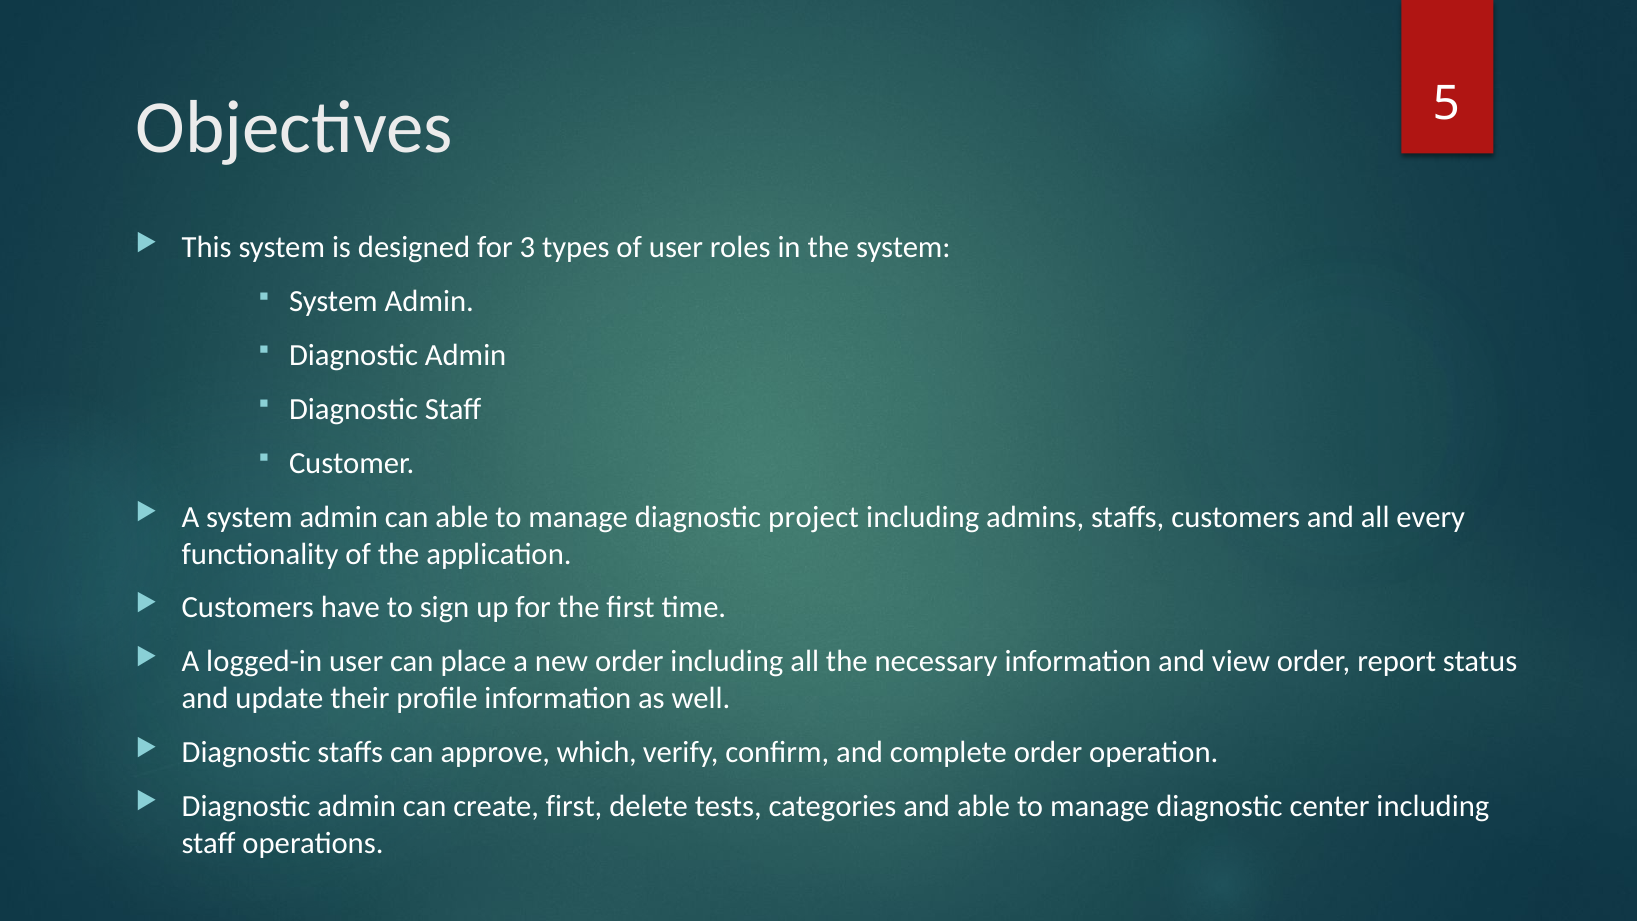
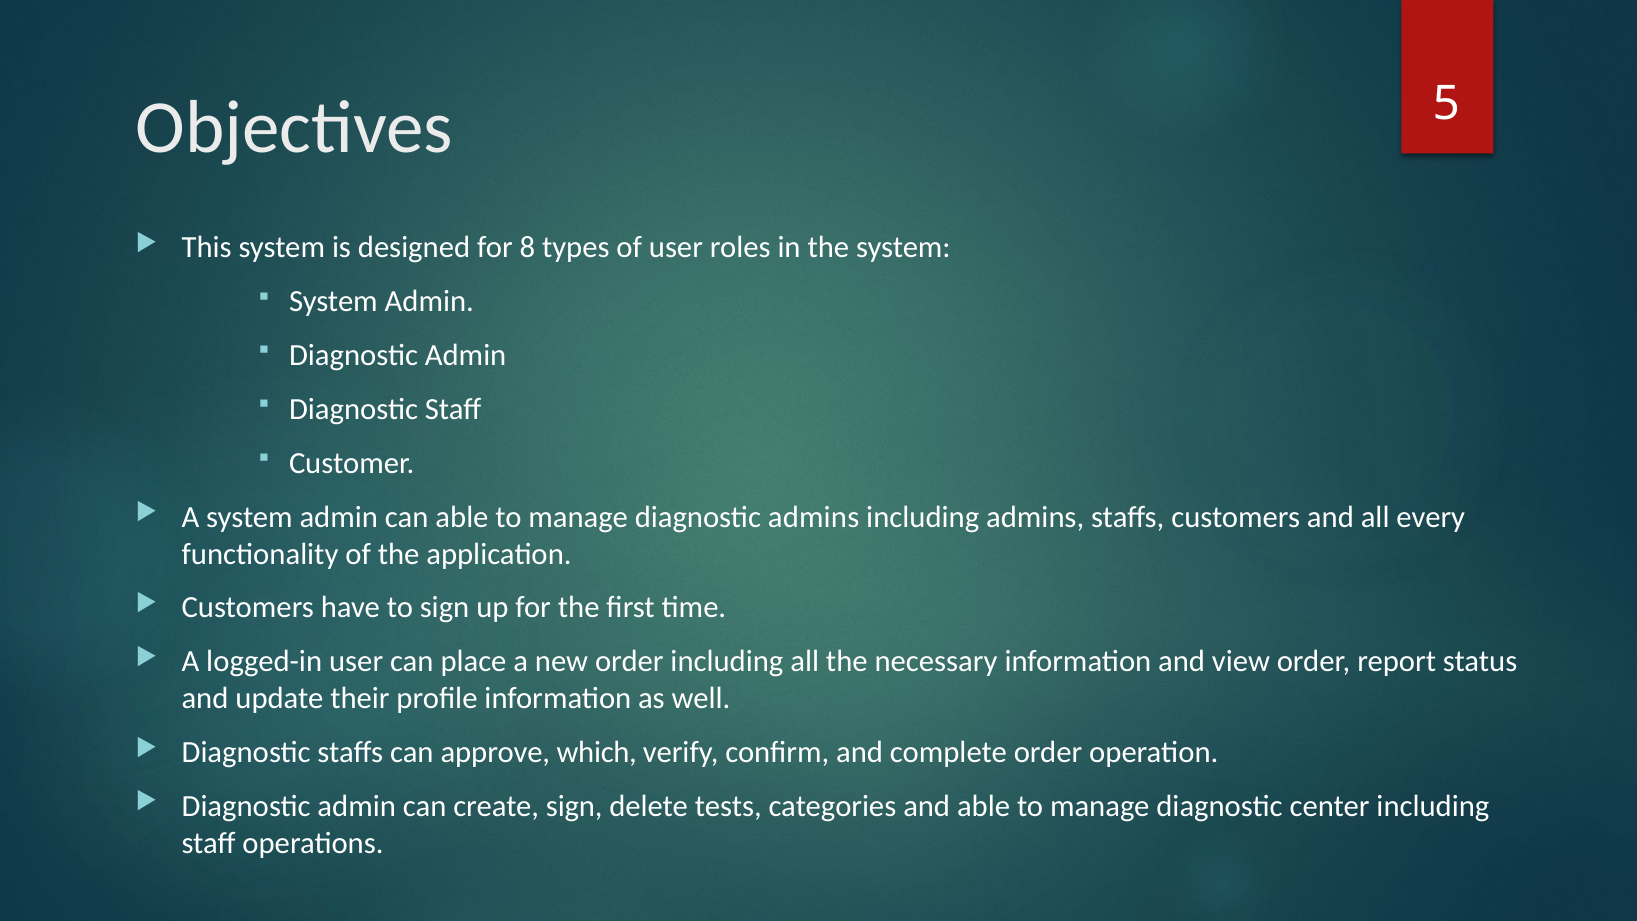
3: 3 -> 8
diagnostic project: project -> admins
create first: first -> sign
